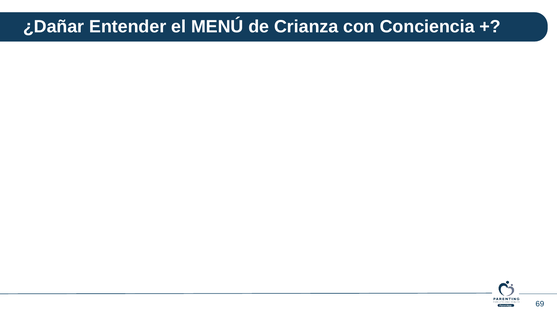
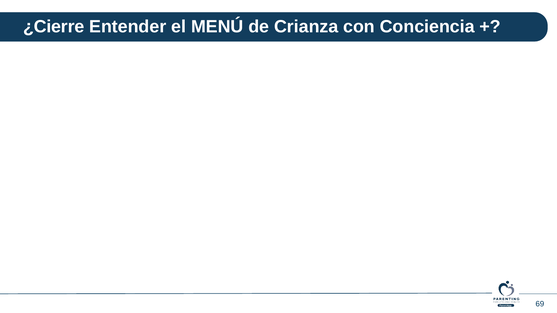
¿Dañar: ¿Dañar -> ¿Cierre
